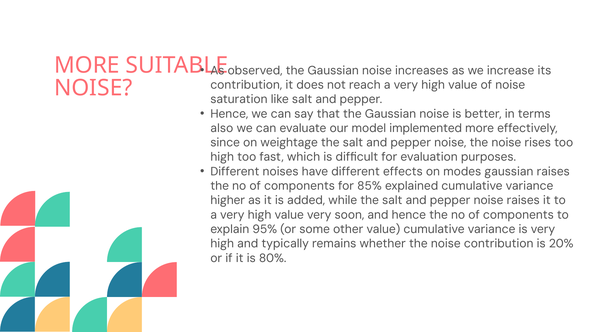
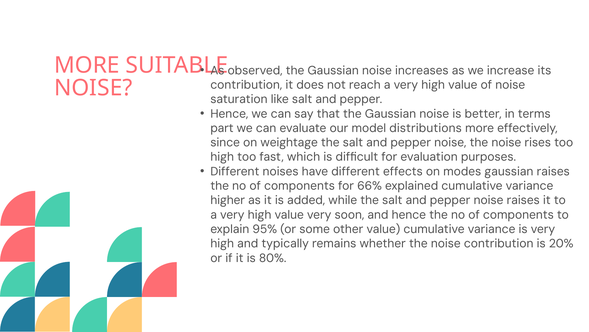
also: also -> part
implemented: implemented -> distributions
85%: 85% -> 66%
